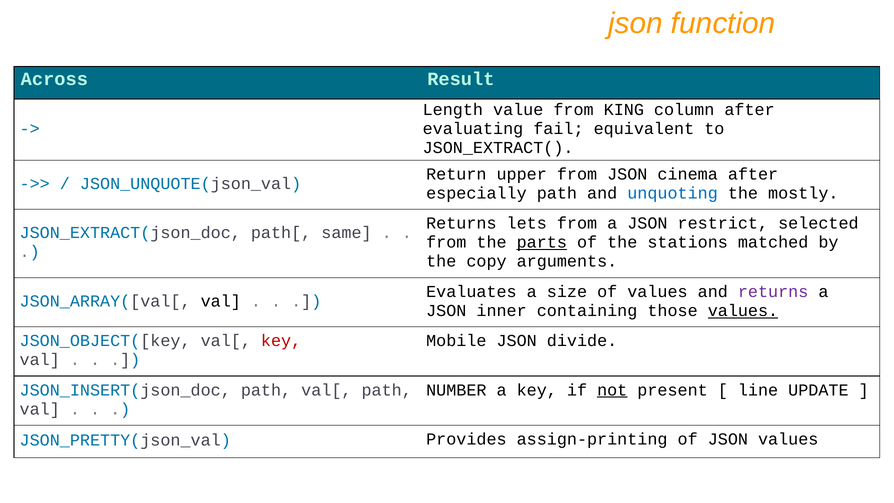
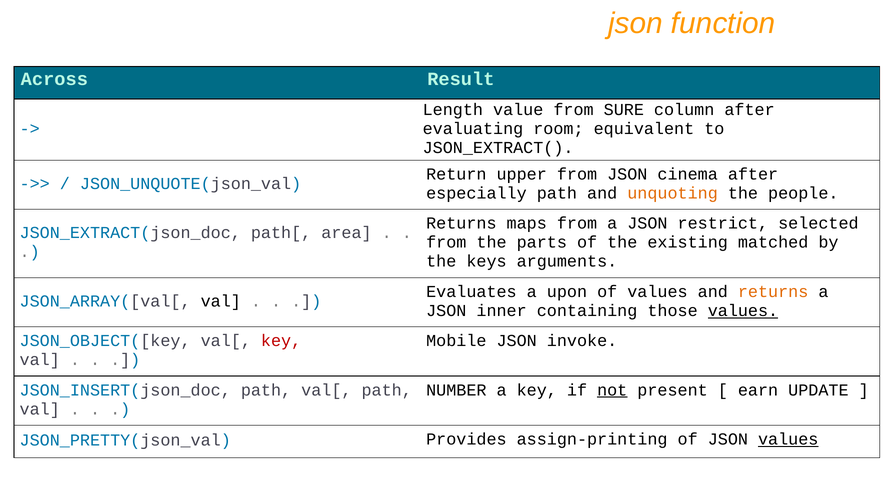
KING: KING -> SURE
fail: fail -> room
unquoting colour: blue -> orange
mostly: mostly -> people
lets: lets -> maps
same: same -> area
parts underline: present -> none
stations: stations -> existing
copy: copy -> keys
size: size -> upon
returns at (773, 292) colour: purple -> orange
divide: divide -> invoke
line: line -> earn
values at (788, 439) underline: none -> present
